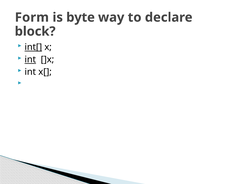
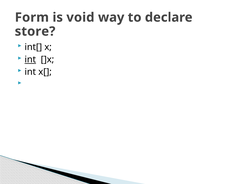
byte: byte -> void
block: block -> store
int[ underline: present -> none
